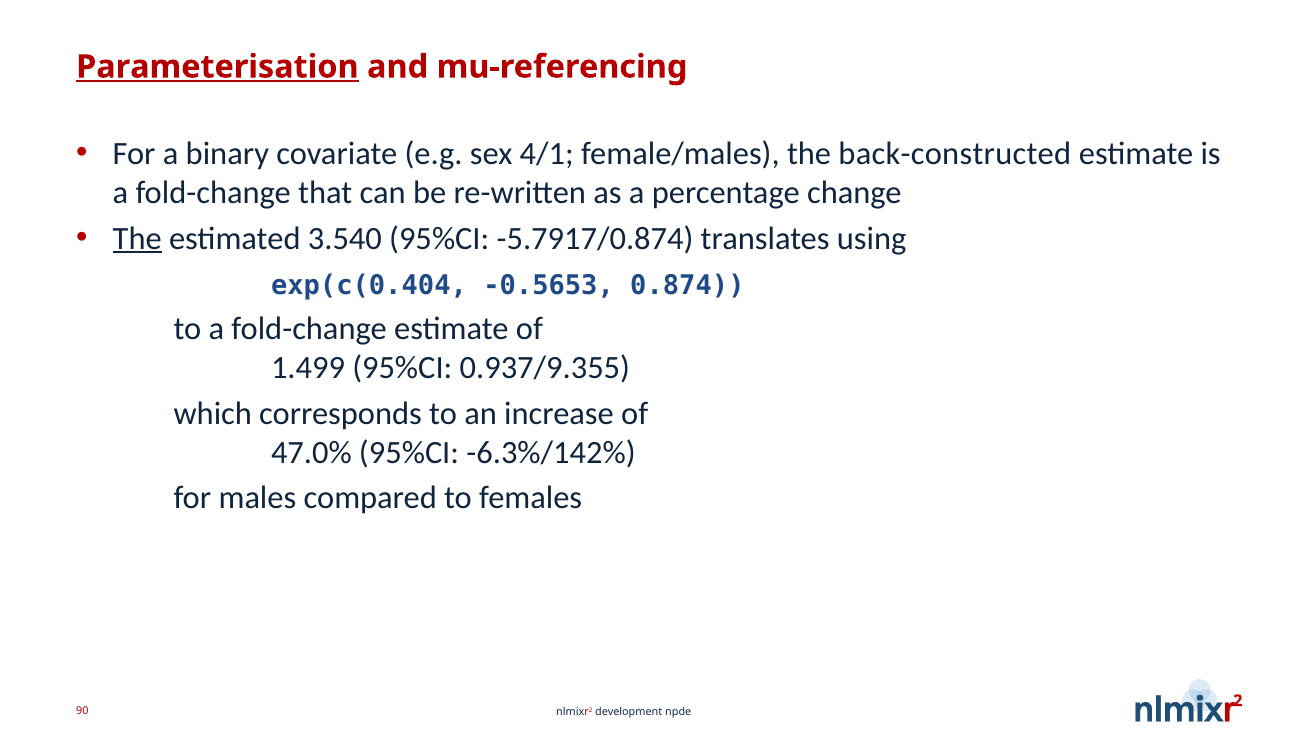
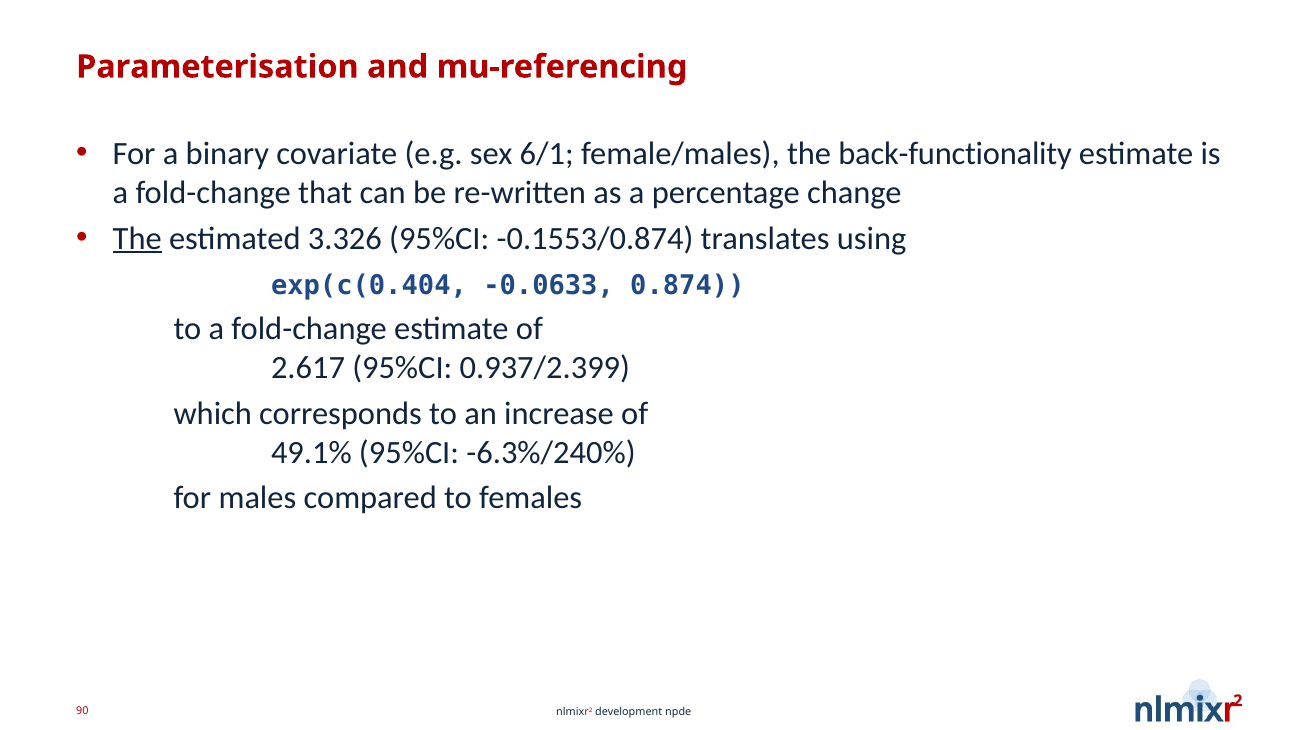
Parameterisation underline: present -> none
4/1: 4/1 -> 6/1
back-constructed: back-constructed -> back-functionality
3.540: 3.540 -> 3.326
-5.7917/0.874: -5.7917/0.874 -> -0.1553/0.874
-0.5653: -0.5653 -> -0.0633
1.499: 1.499 -> 2.617
0.937/9.355: 0.937/9.355 -> 0.937/2.399
47.0%: 47.0% -> 49.1%
-6.3%/142%: -6.3%/142% -> -6.3%/240%
